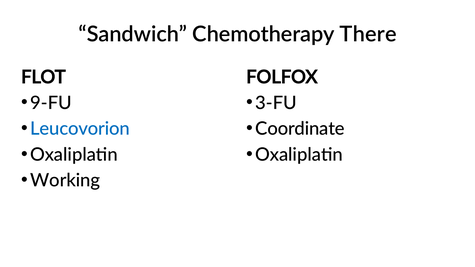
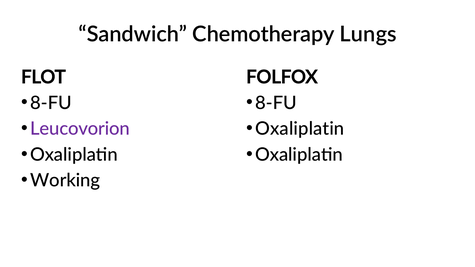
There: There -> Lungs
9-FU at (51, 103): 9-FU -> 8-FU
3-FU at (276, 103): 3-FU -> 8-FU
Leucovorion colour: blue -> purple
Coordinate at (300, 129): Coordinate -> Oxaliplatin
